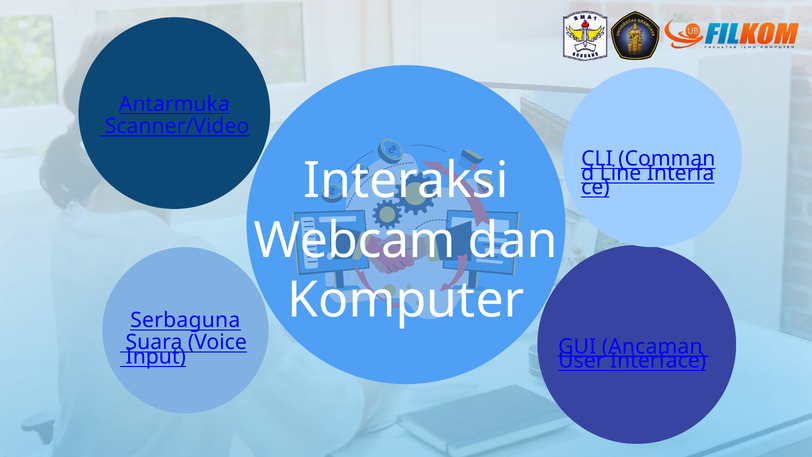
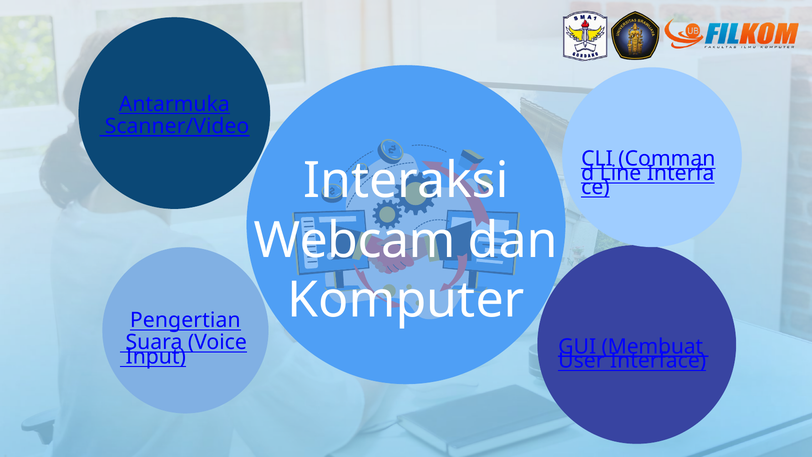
Serbaguna: Serbaguna -> Pengertian
Ancaman: Ancaman -> Membuat
